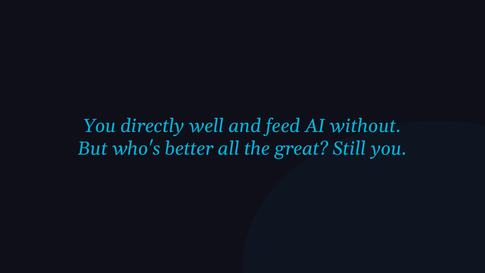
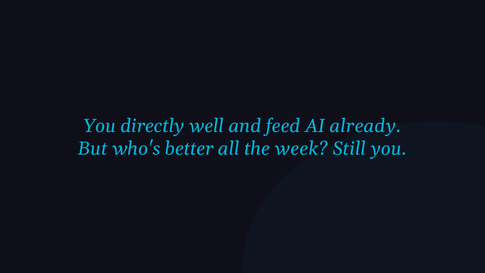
without: without -> already
great: great -> week
